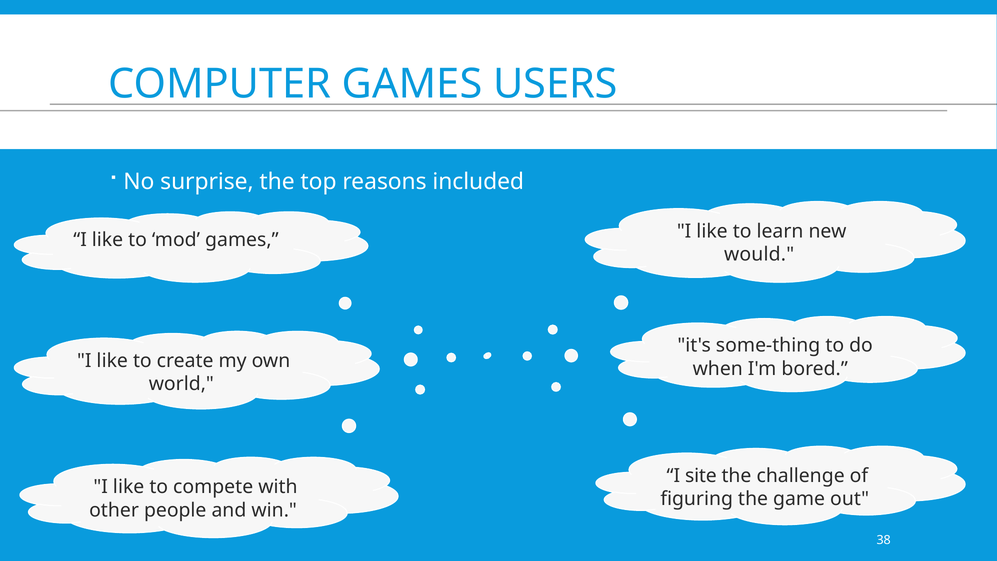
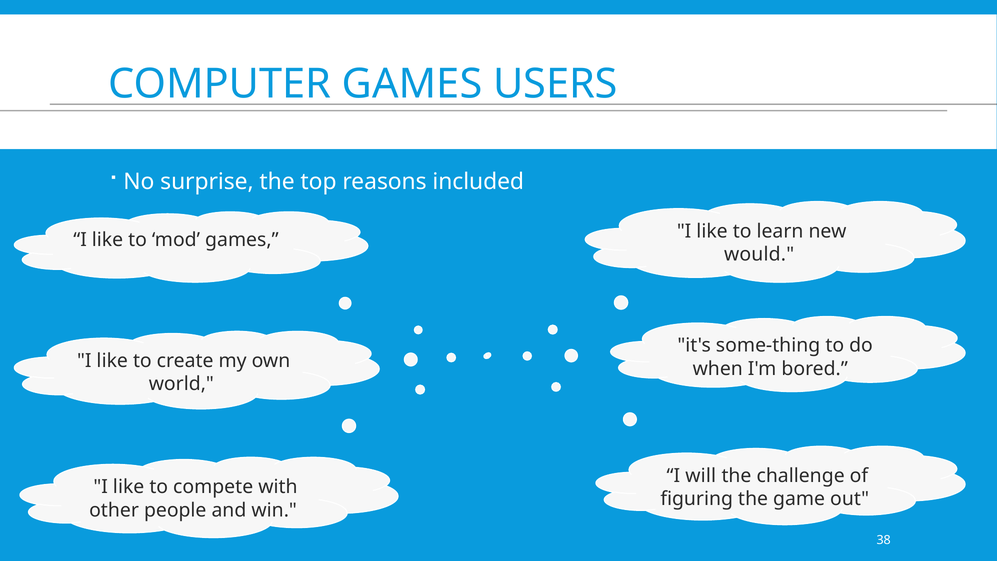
site: site -> will
